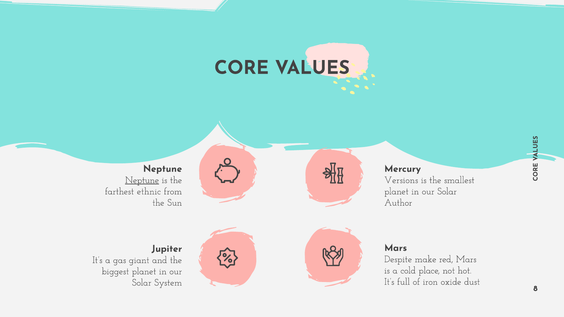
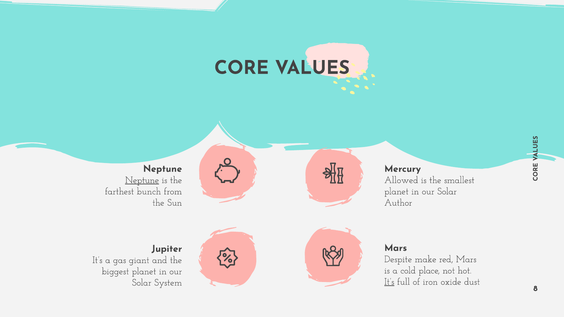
Versions: Versions -> Allowed
ethnic: ethnic -> bunch
It’s at (389, 282) underline: none -> present
